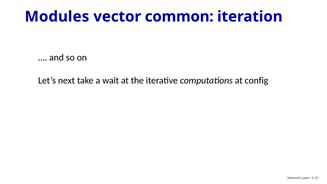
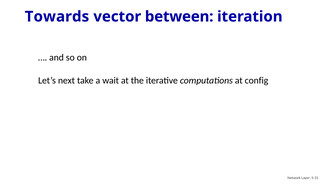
Modules: Modules -> Towards
common: common -> between
